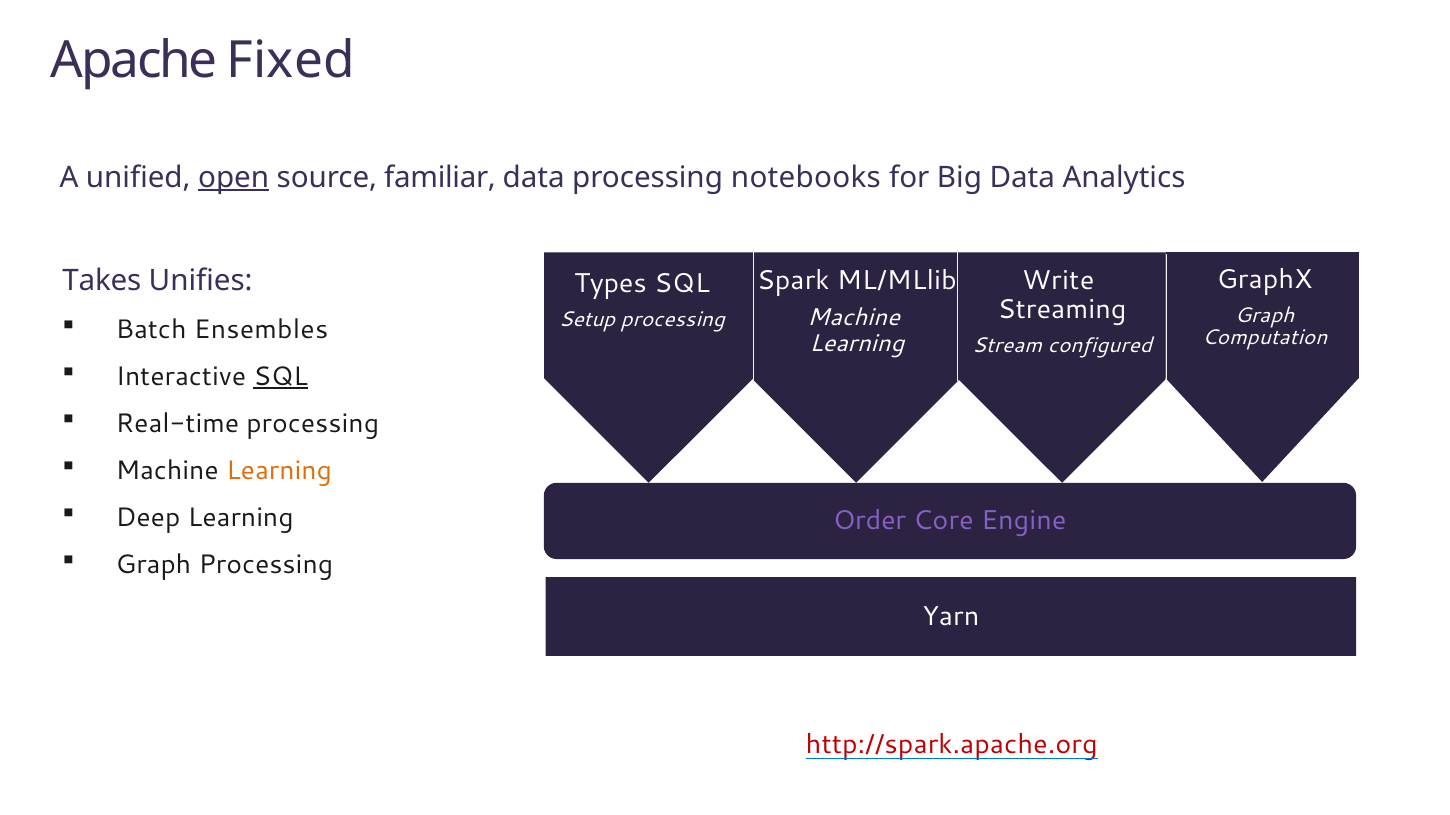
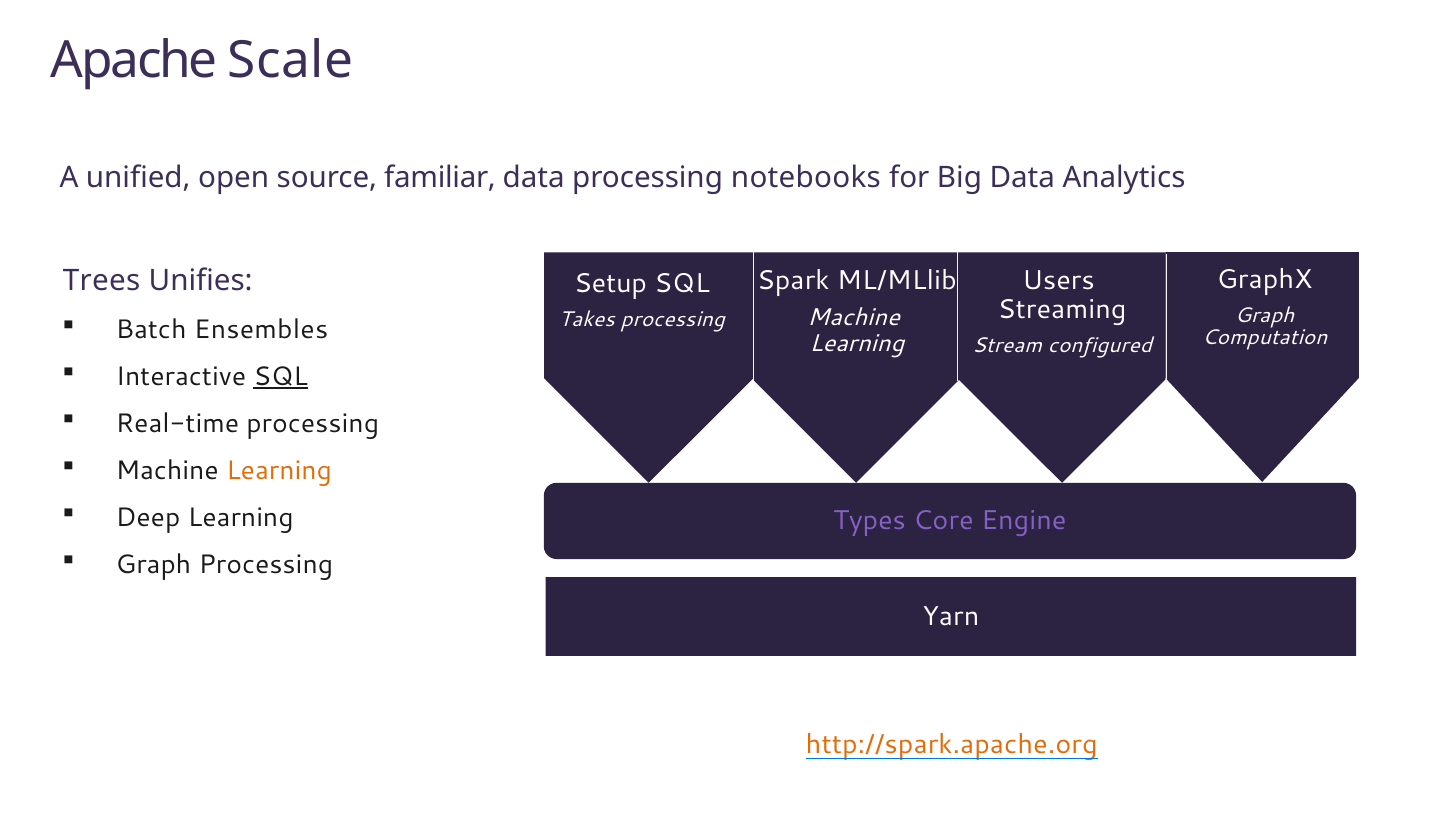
Fixed: Fixed -> Scale
open underline: present -> none
Write: Write -> Users
Takes: Takes -> Trees
Types: Types -> Setup
Setup: Setup -> Takes
Order: Order -> Types
http://spark.apache.org colour: red -> orange
